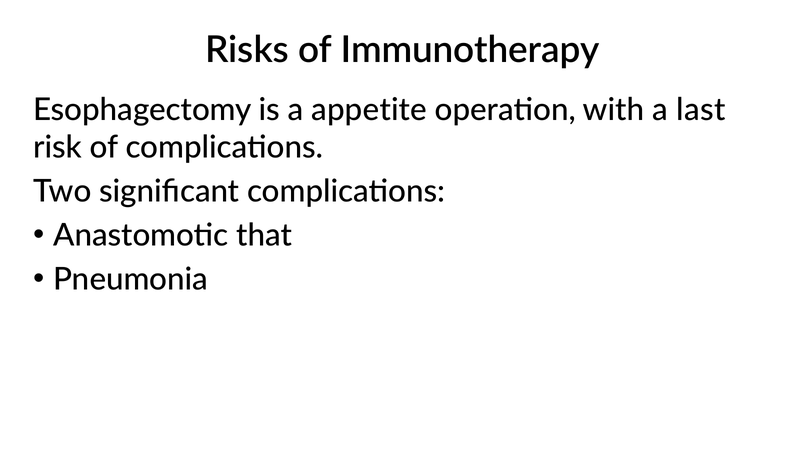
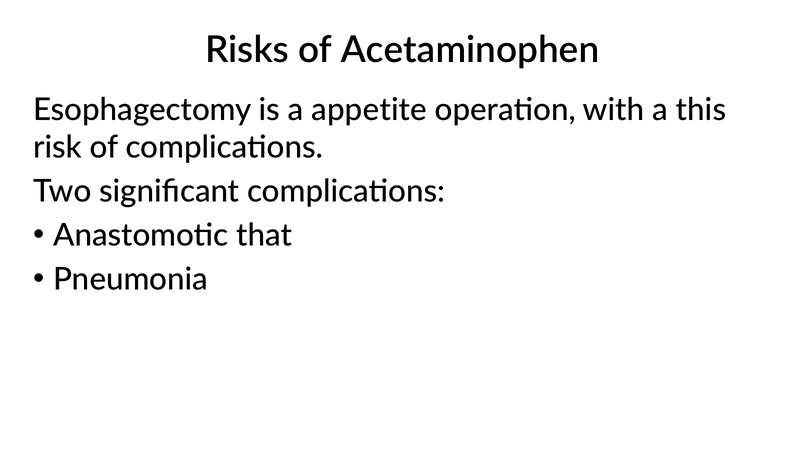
Immunotherapy: Immunotherapy -> Acetaminophen
last: last -> this
